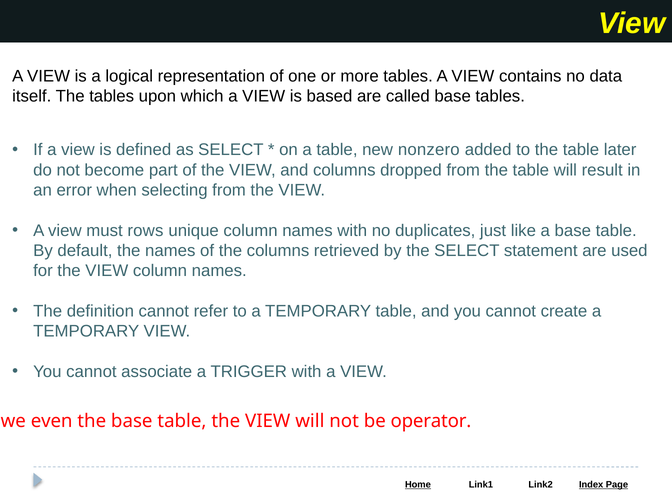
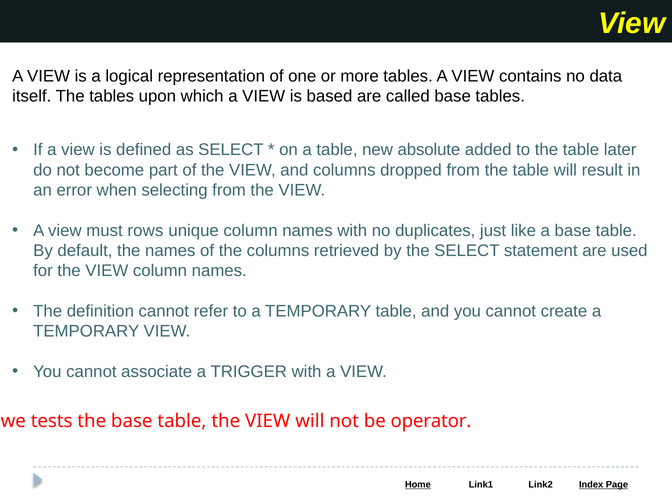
nonzero: nonzero -> absolute
even: even -> tests
